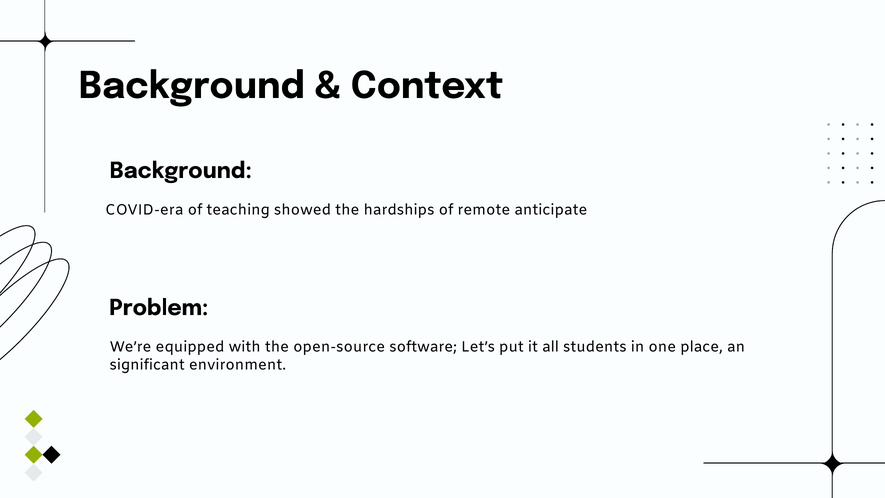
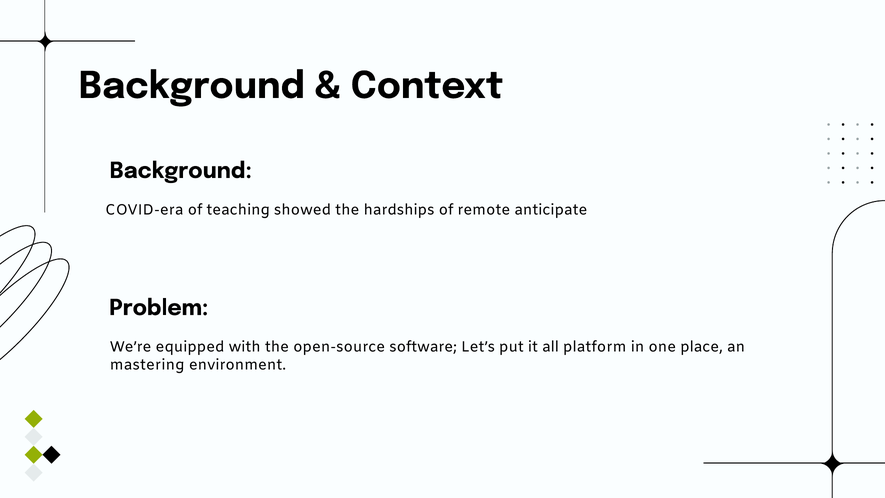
students: students -> platform
significant: significant -> mastering
